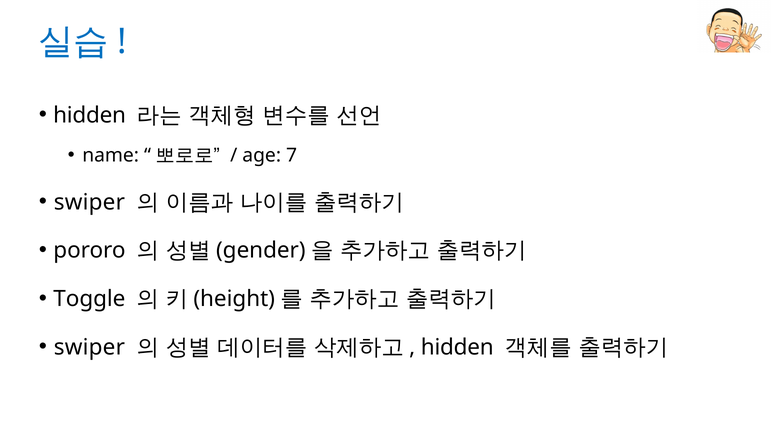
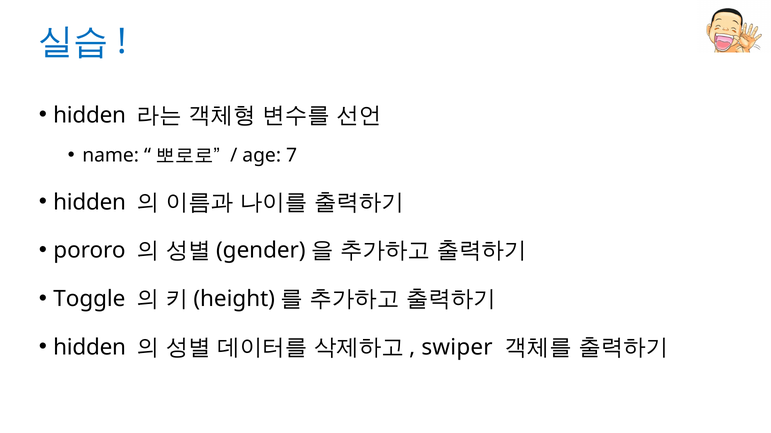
swiper at (89, 202): swiper -> hidden
swiper at (89, 348): swiper -> hidden
hidden at (457, 348): hidden -> swiper
